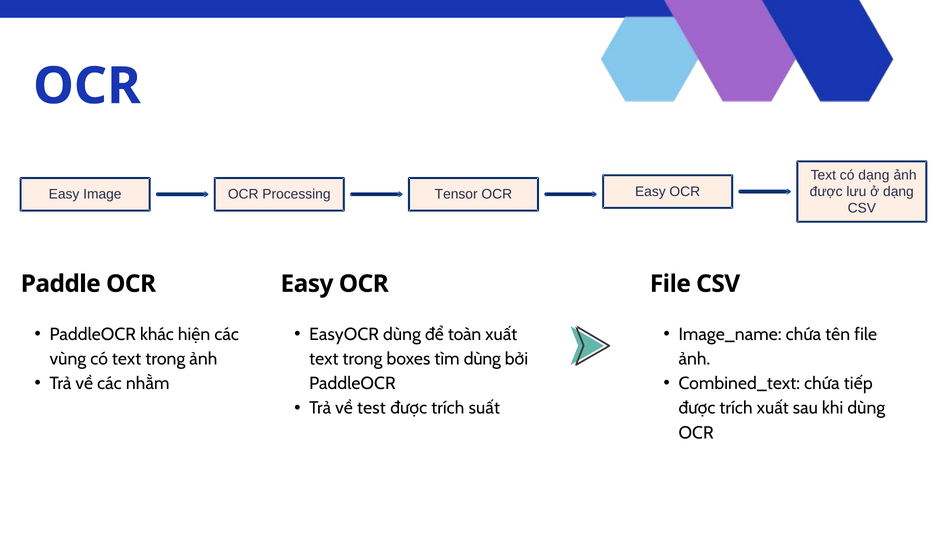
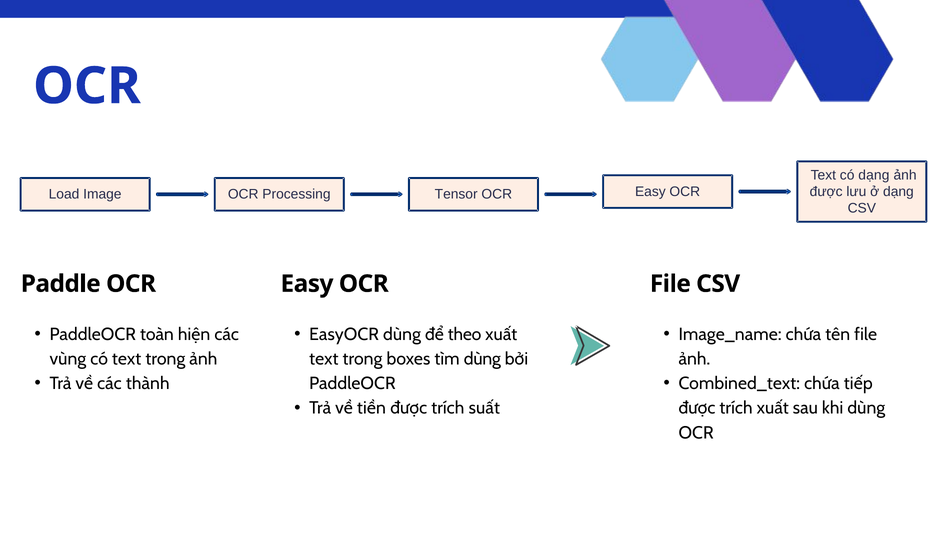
Easy at (64, 194): Easy -> Load
khác: khác -> toàn
toàn: toàn -> theo
nhằm: nhằm -> thành
test: test -> tiền
